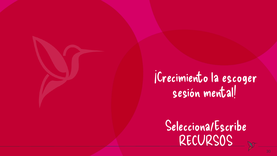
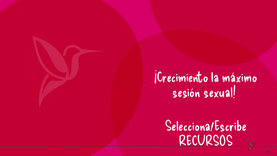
escoger: escoger -> máximo
mental: mental -> sexual
